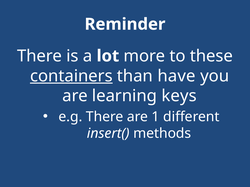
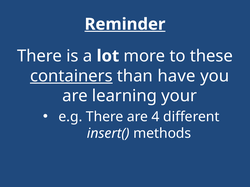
Reminder underline: none -> present
keys: keys -> your
1: 1 -> 4
